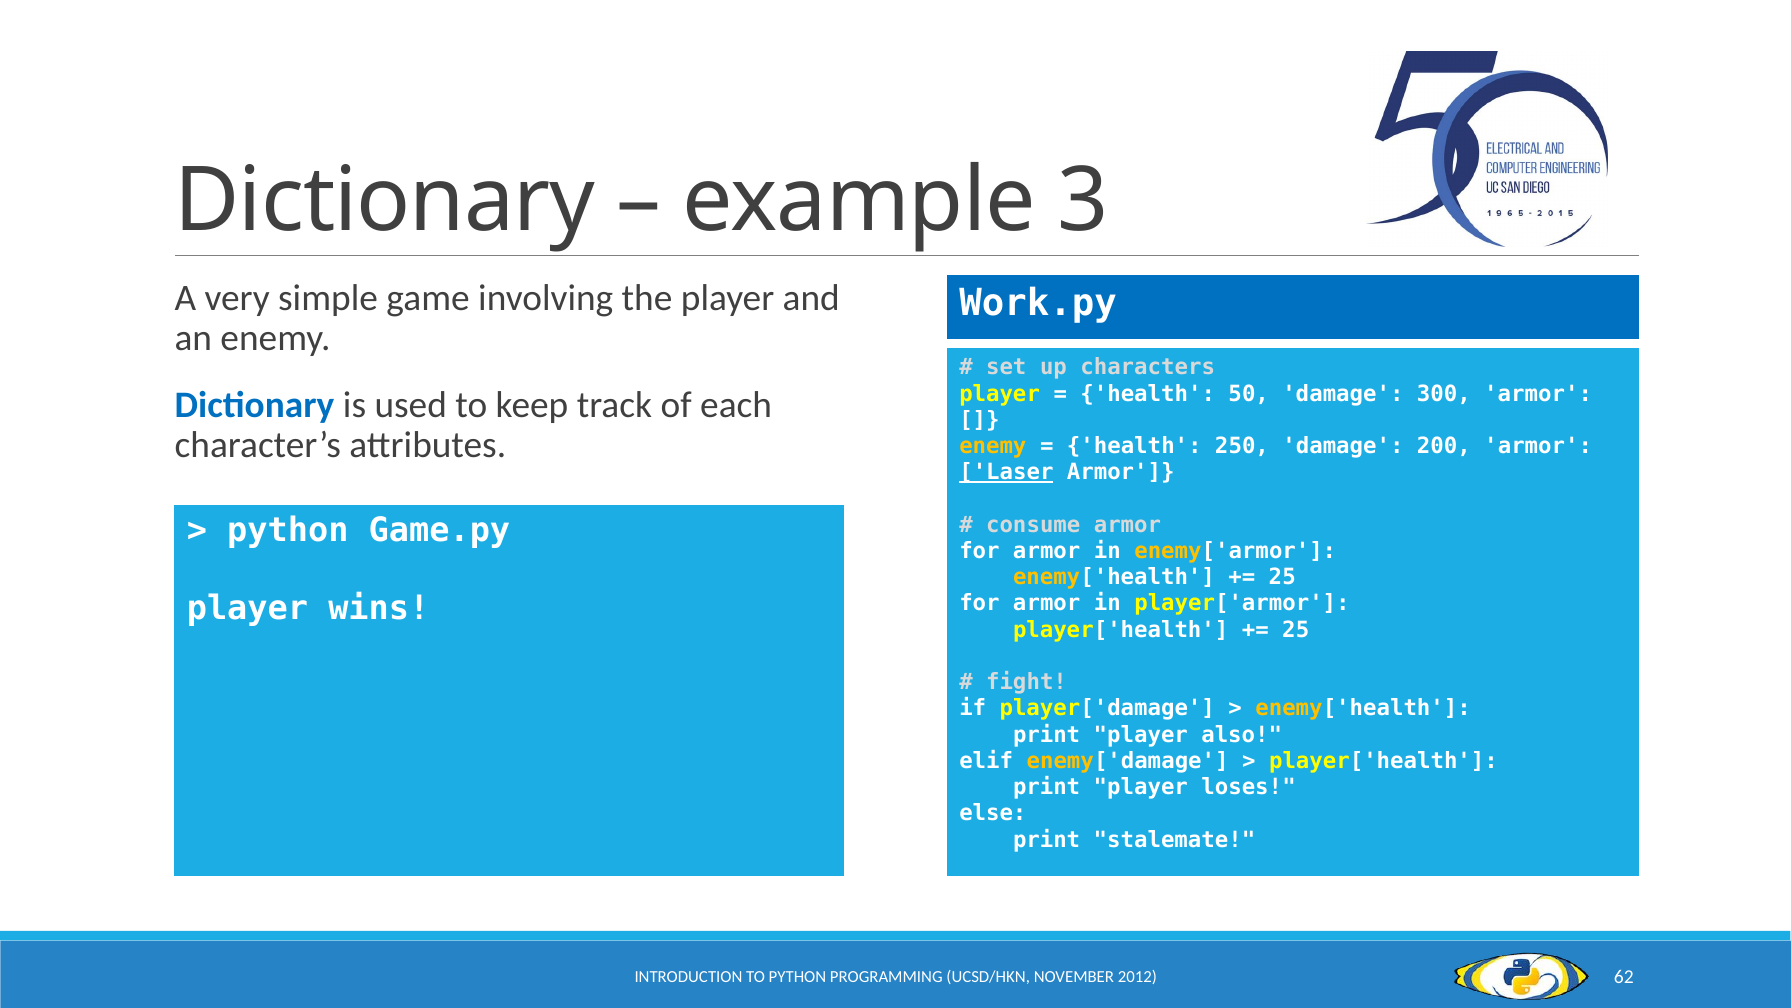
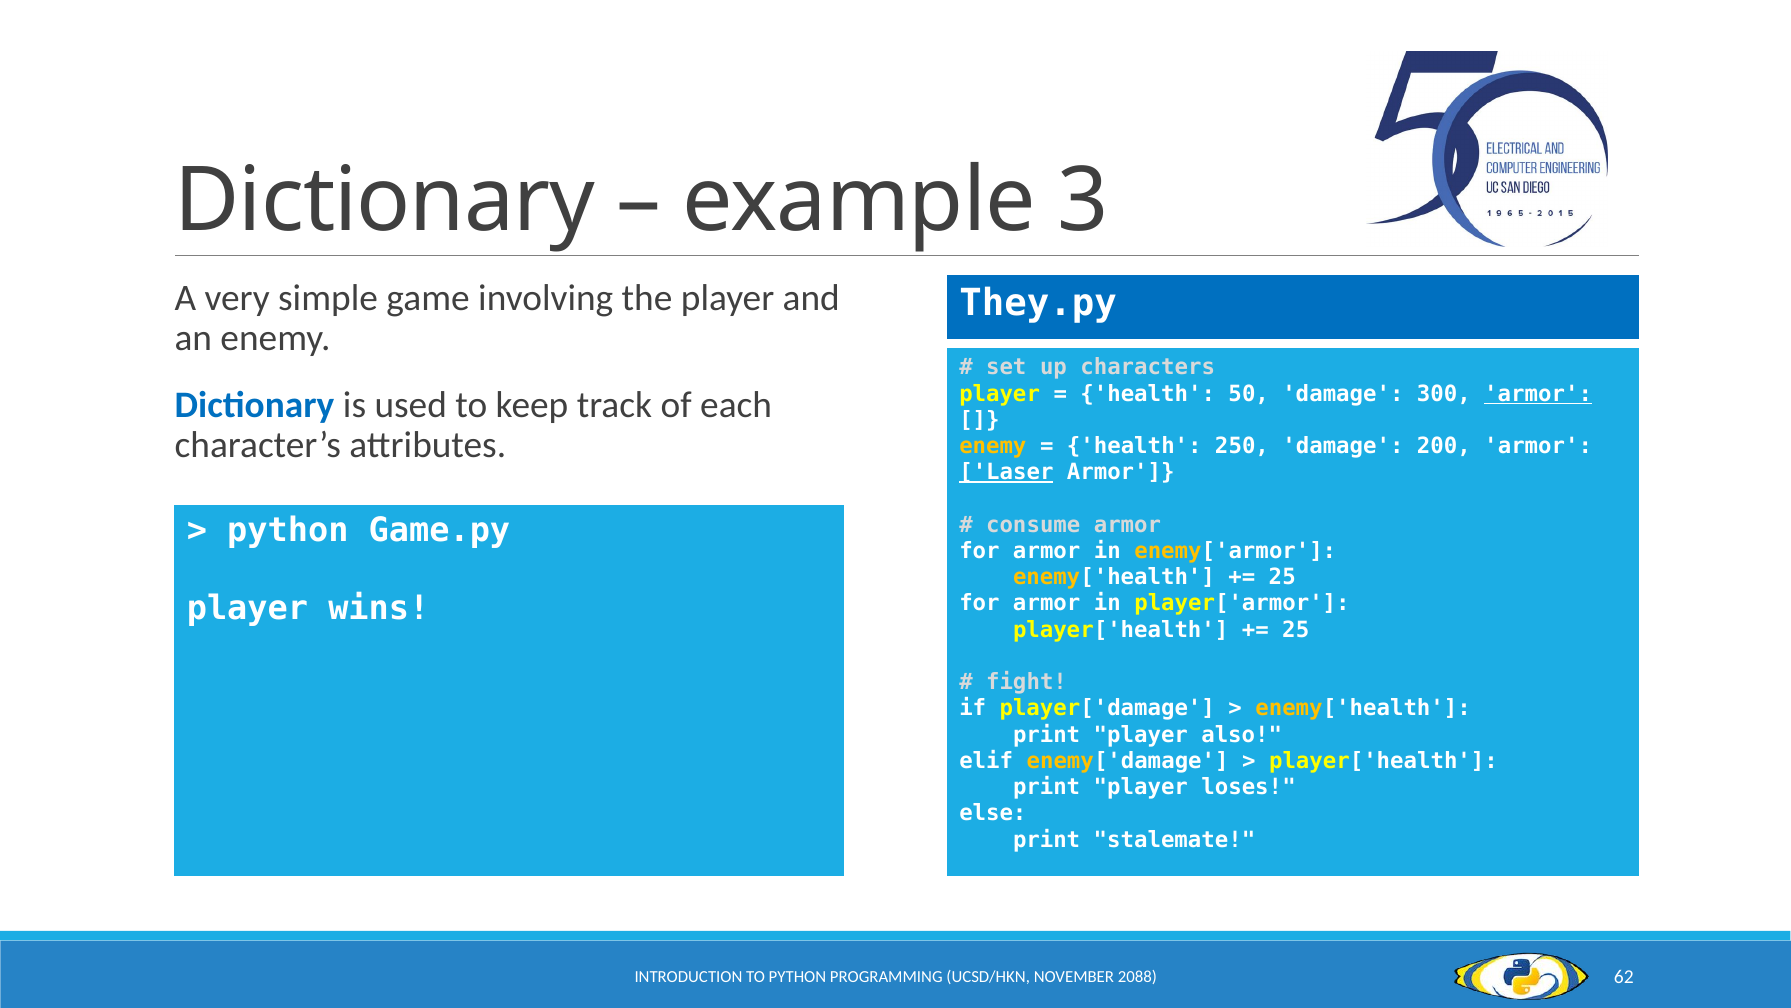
Work.py: Work.py -> They.py
armor at (1538, 393) underline: none -> present
2012: 2012 -> 2088
